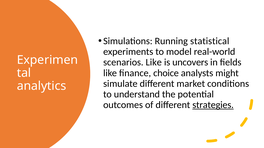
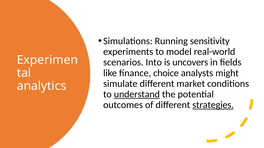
statistical: statistical -> sensitivity
scenarios Like: Like -> Into
understand underline: none -> present
